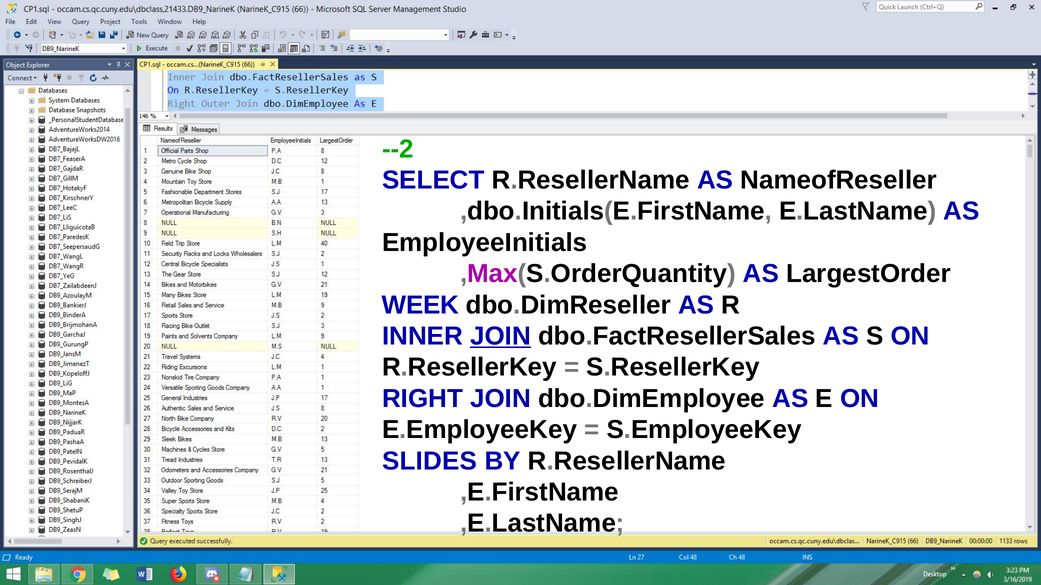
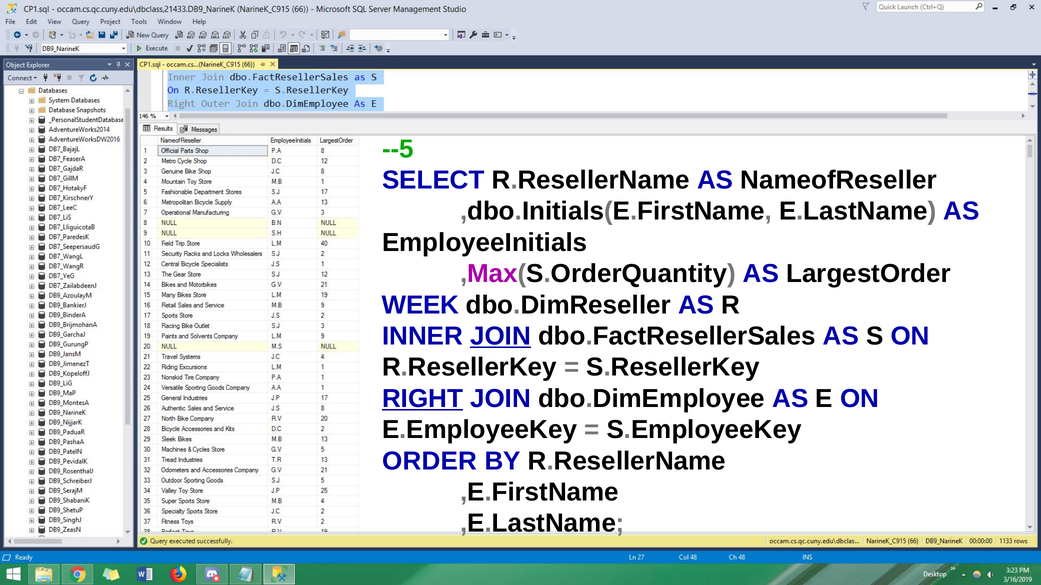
--2: --2 -> --5
RIGHT underline: none -> present
SLIDES: SLIDES -> ORDER
